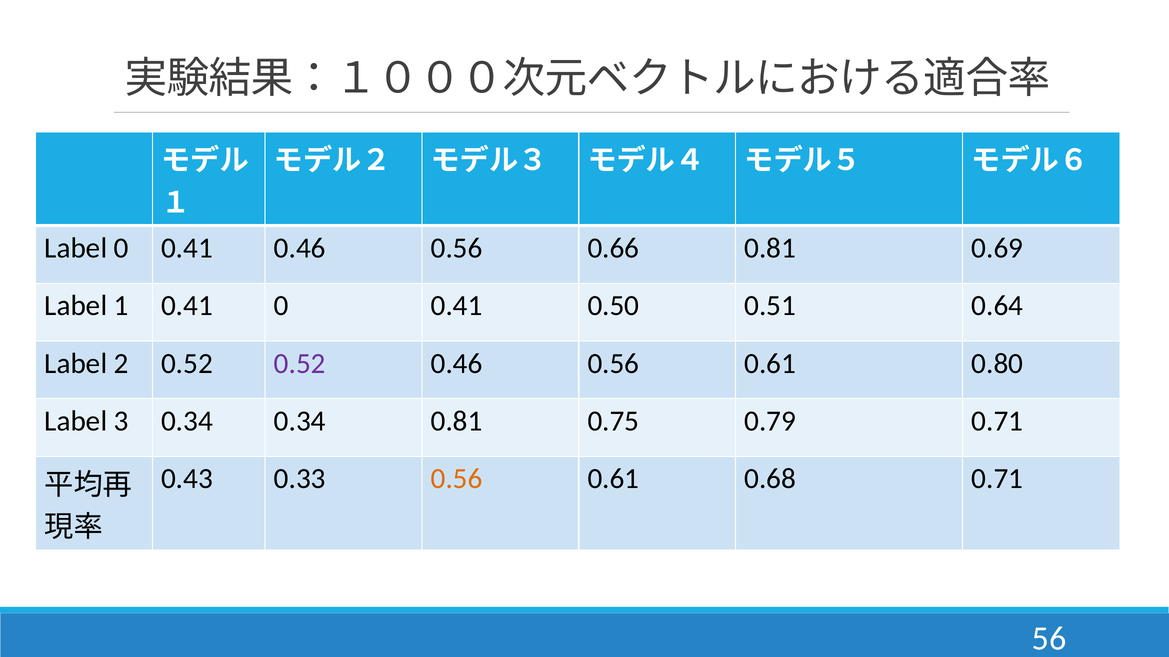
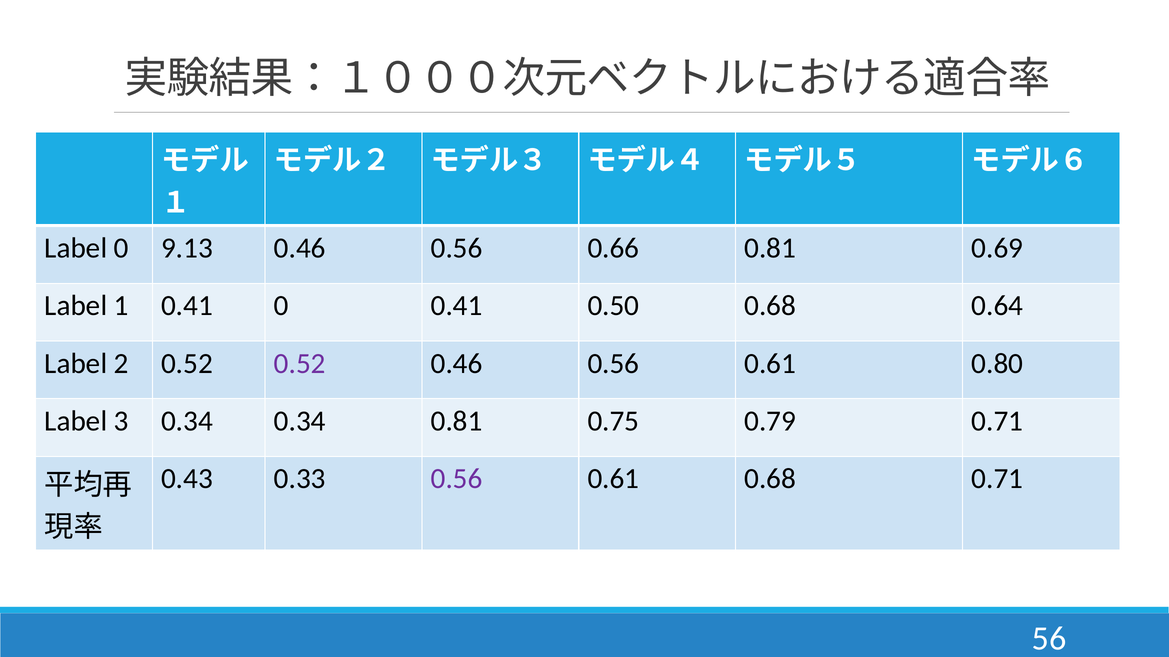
Label 0 0.41: 0.41 -> 9.13
0.50 0.51: 0.51 -> 0.68
0.56 at (457, 479) colour: orange -> purple
